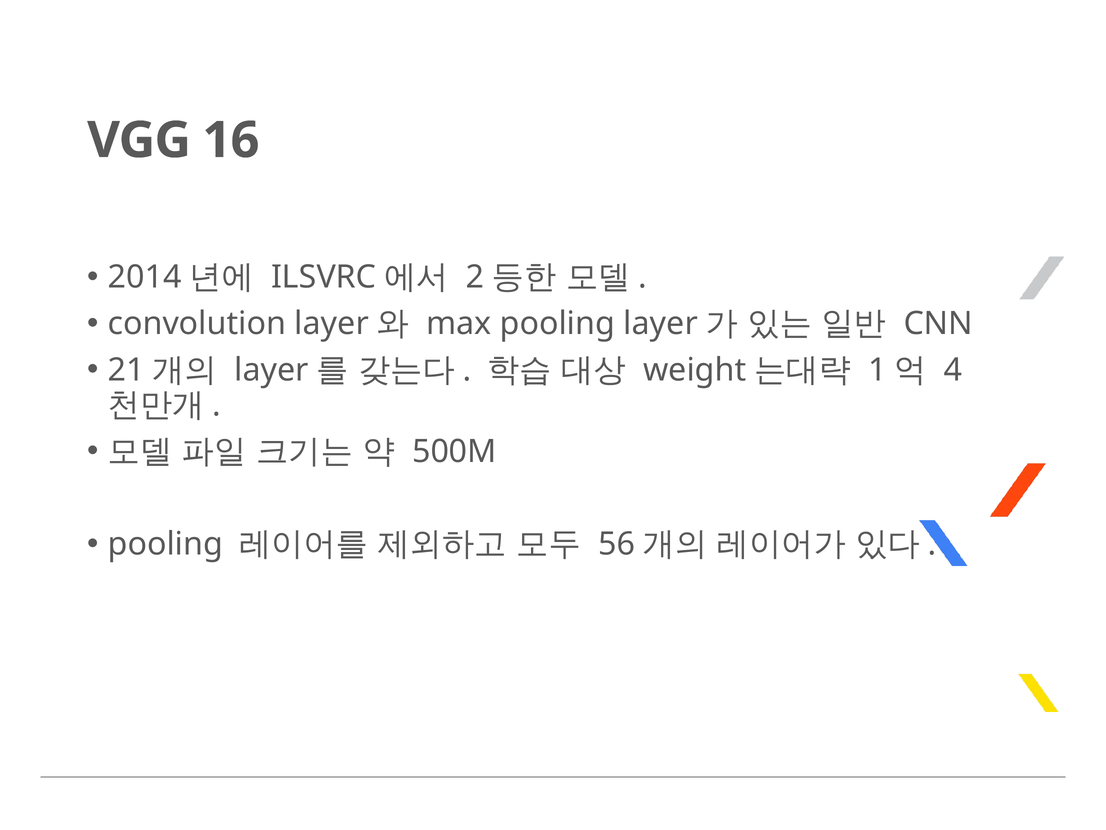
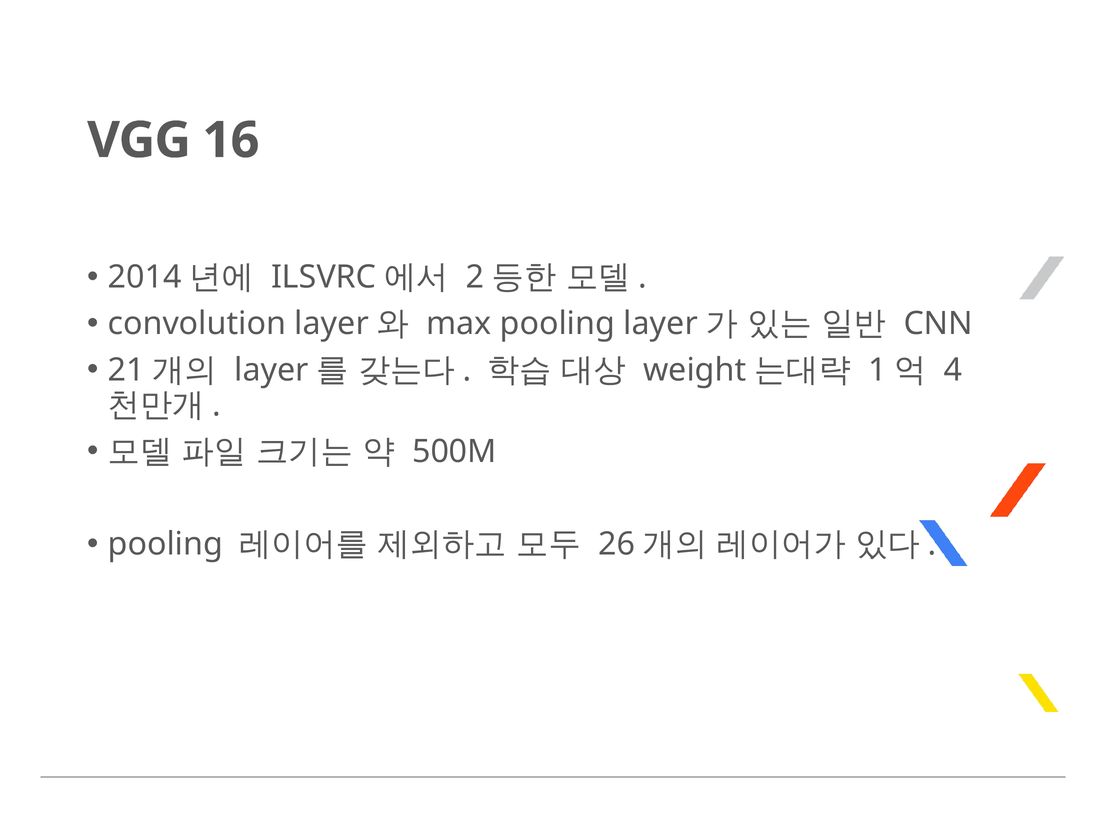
56: 56 -> 26
